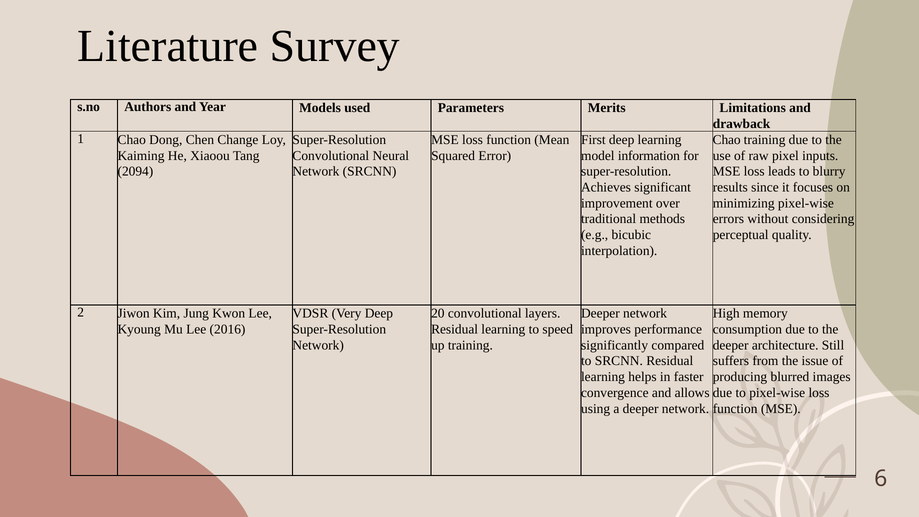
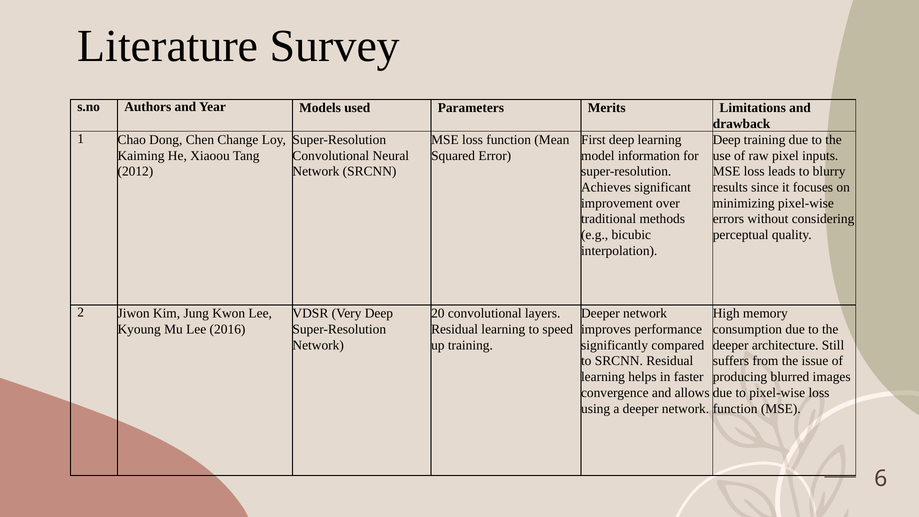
Chao at (727, 140): Chao -> Deep
2094: 2094 -> 2012
